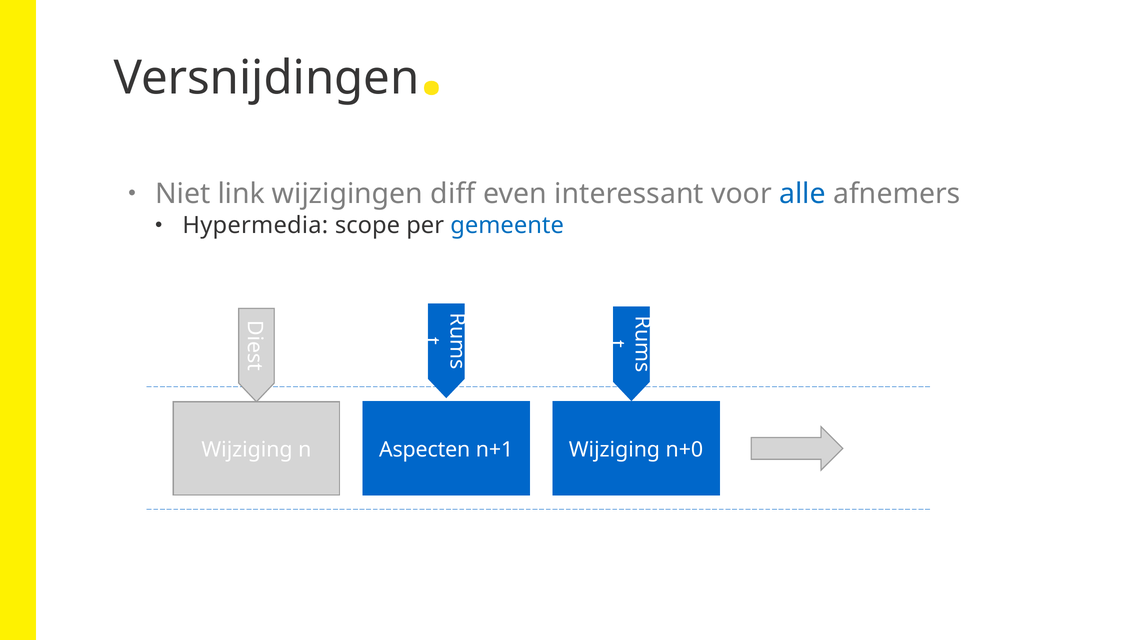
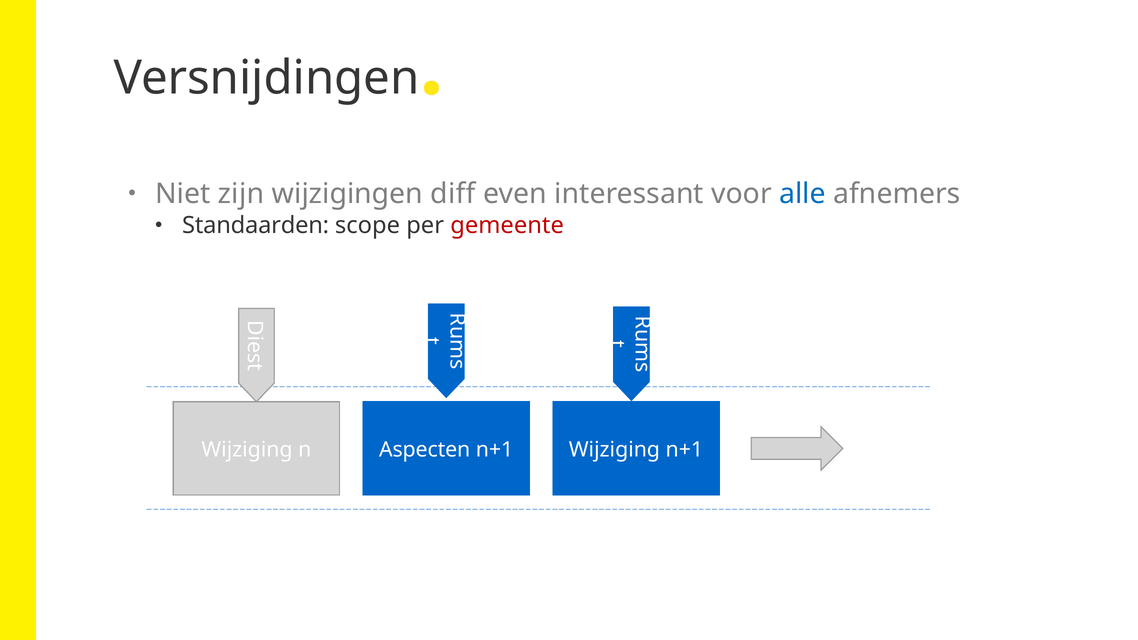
link: link -> zijn
Hypermedia: Hypermedia -> Standaarden
gemeente colour: blue -> red
Wijziging n+0: n+0 -> n+1
